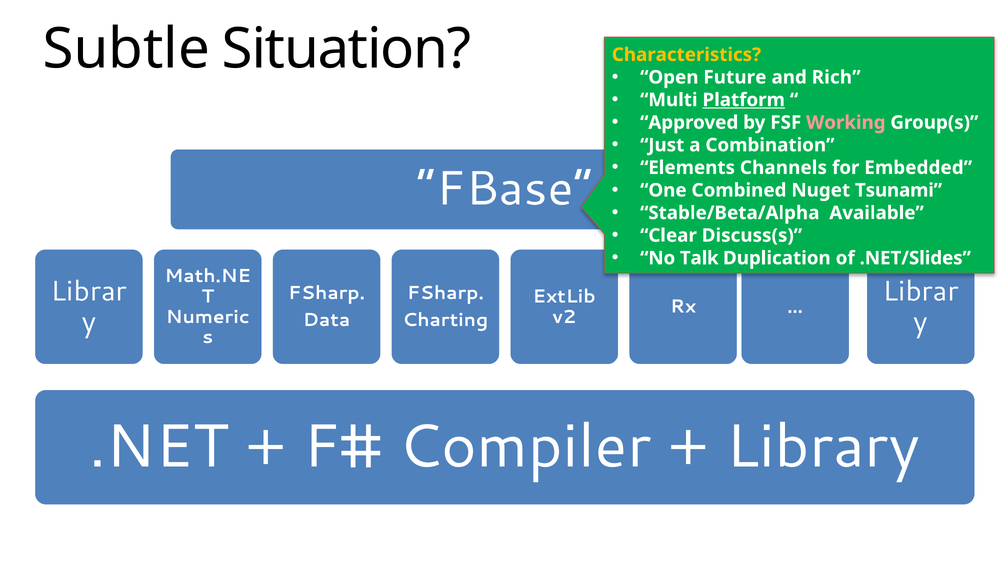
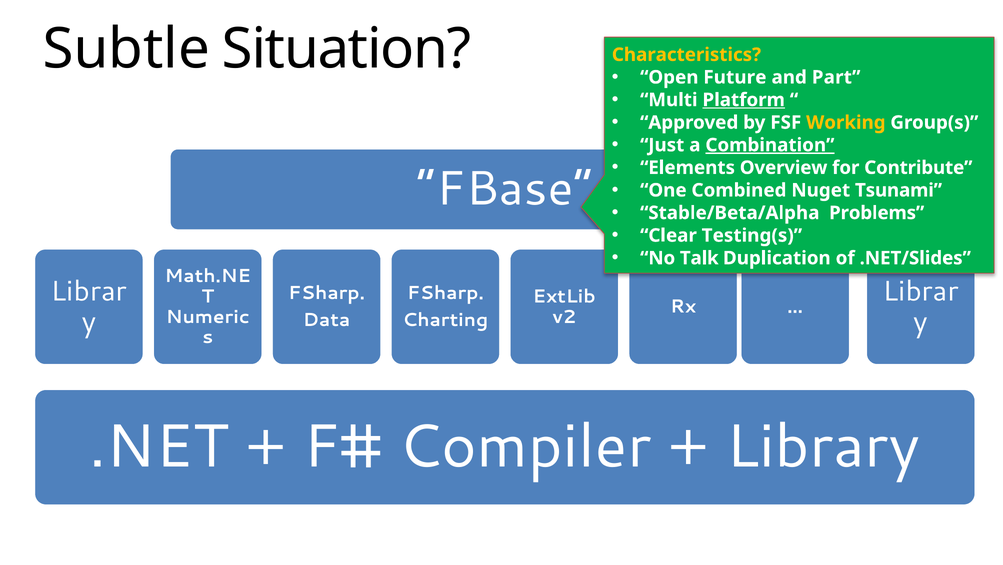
Rich: Rich -> Part
Working colour: pink -> yellow
Combination underline: none -> present
Channels: Channels -> Overview
Embedded: Embedded -> Contribute
Available: Available -> Problems
Discuss(s: Discuss(s -> Testing(s
